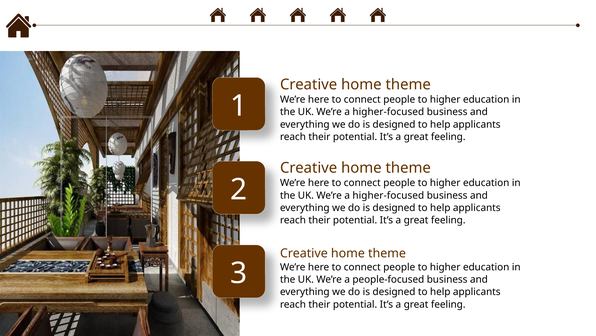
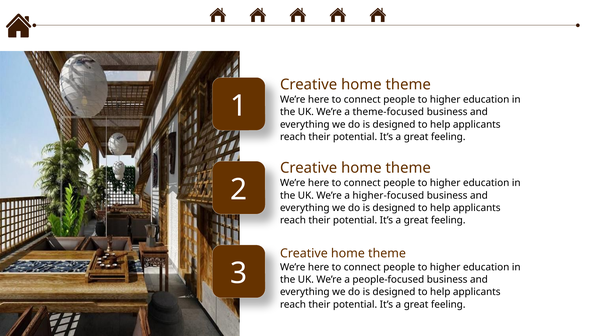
higher-focused at (388, 112): higher-focused -> theme-focused
